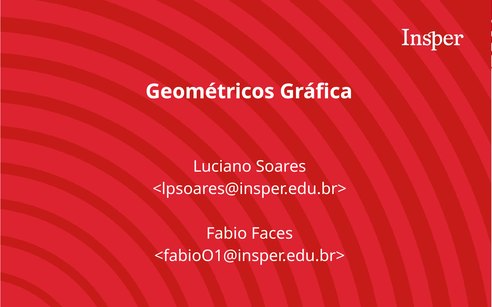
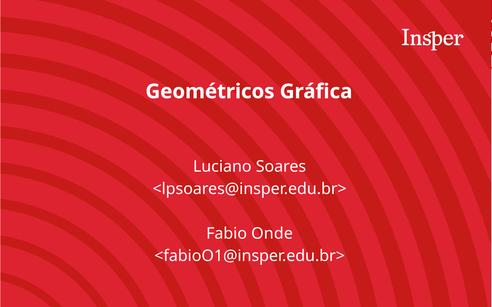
Faces: Faces -> Onde
